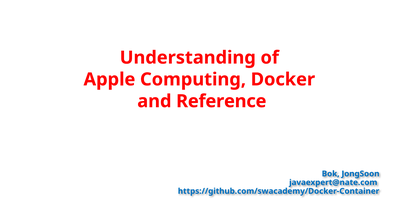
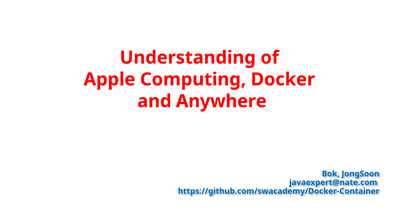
Reference: Reference -> Anywhere
